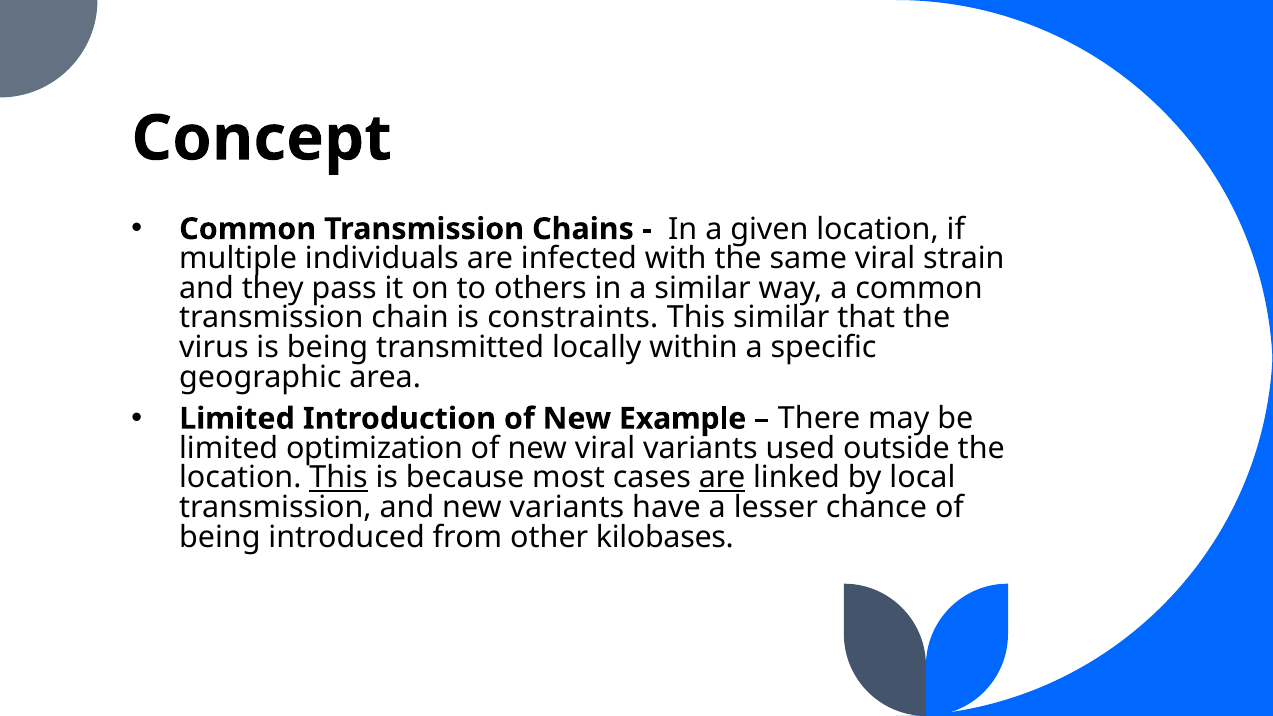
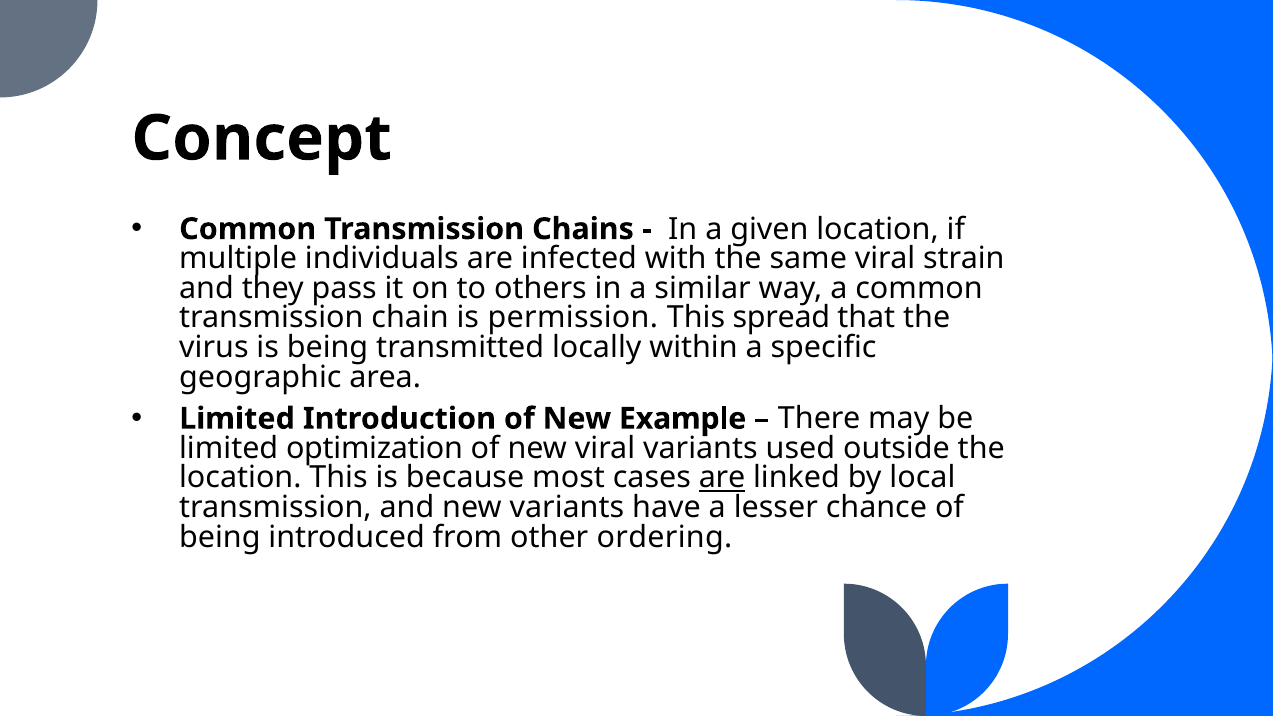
constraints: constraints -> permission
This similar: similar -> spread
This at (339, 478) underline: present -> none
kilobases: kilobases -> ordering
